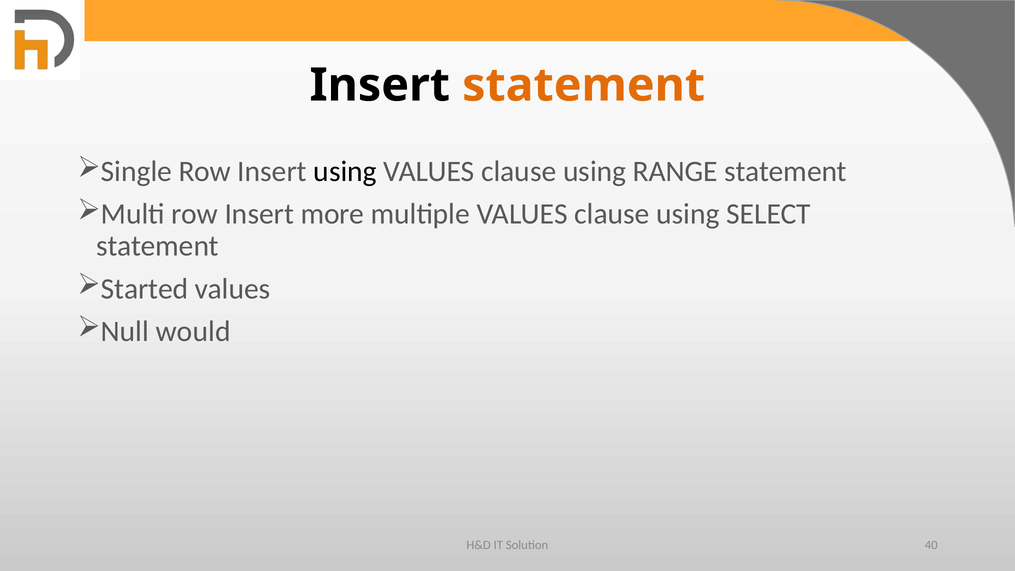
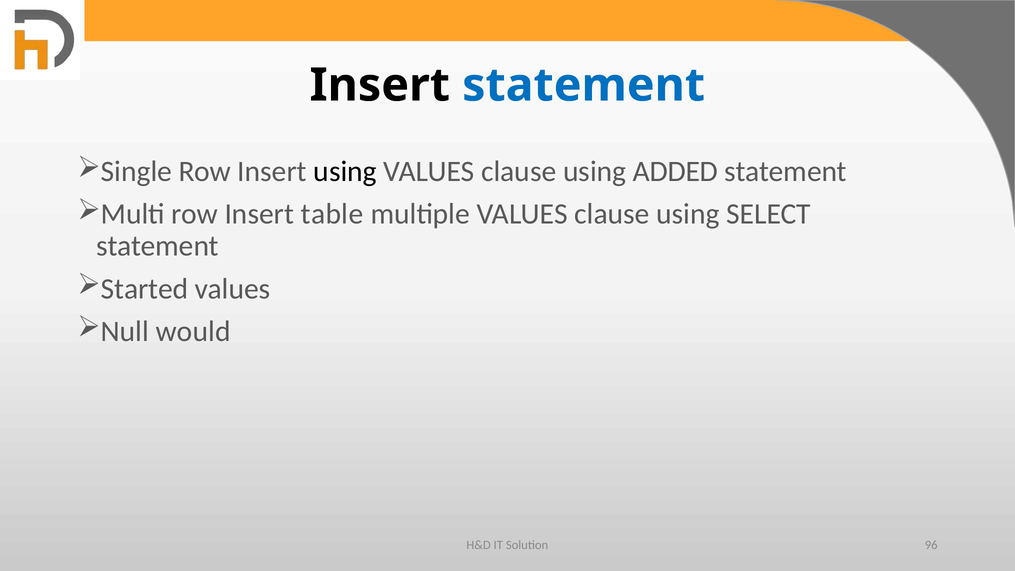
statement at (584, 85) colour: orange -> blue
RANGE: RANGE -> ADDED
more: more -> table
40: 40 -> 96
